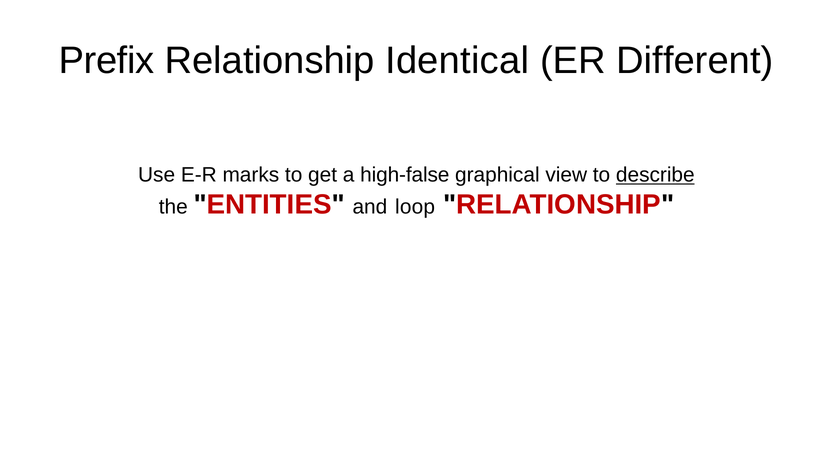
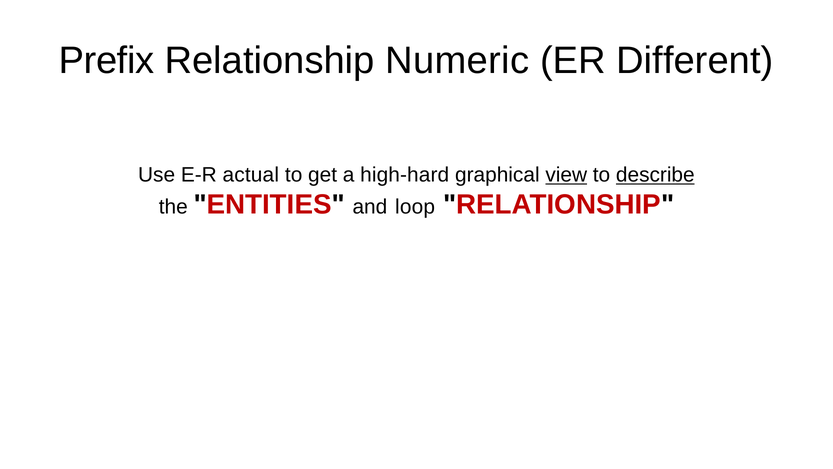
Identical: Identical -> Numeric
marks: marks -> actual
high-false: high-false -> high-hard
view underline: none -> present
